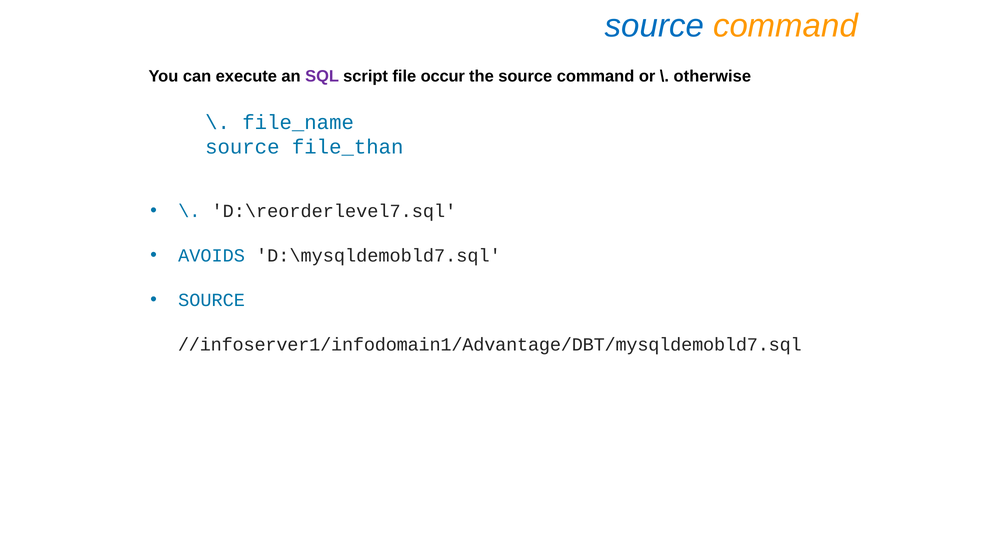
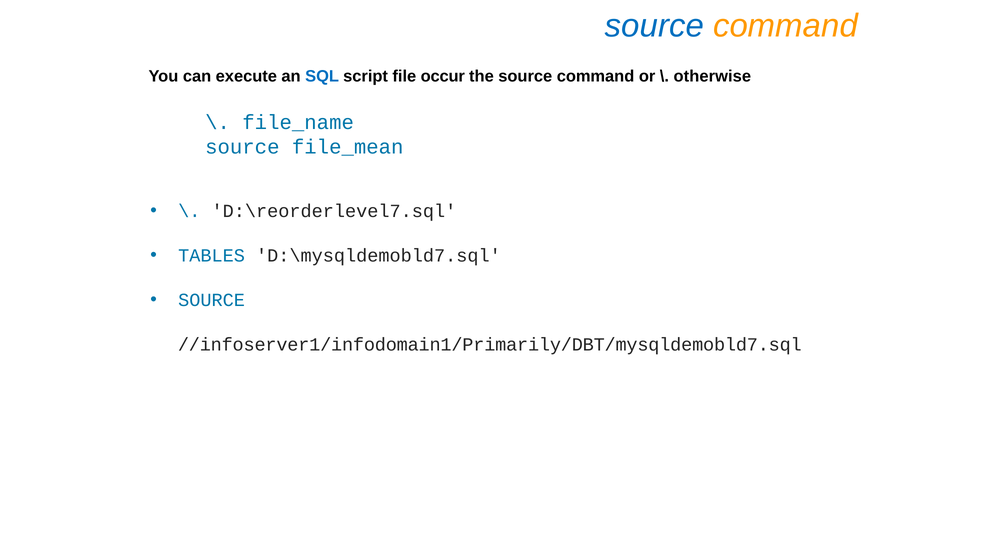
SQL colour: purple -> blue
file_than: file_than -> file_mean
AVOIDS: AVOIDS -> TABLES
//infoserver1/infodomain1/Advantage/DBT/mysqldemobld7.sql: //infoserver1/infodomain1/Advantage/DBT/mysqldemobld7.sql -> //infoserver1/infodomain1/Primarily/DBT/mysqldemobld7.sql
